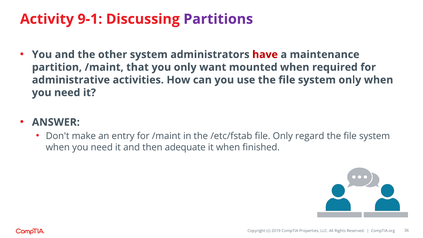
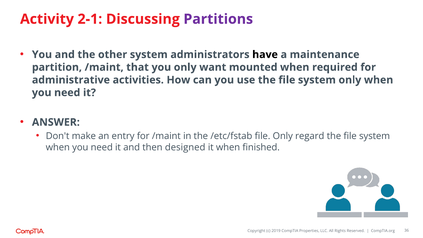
9-1: 9-1 -> 2-1
have colour: red -> black
adequate: adequate -> designed
